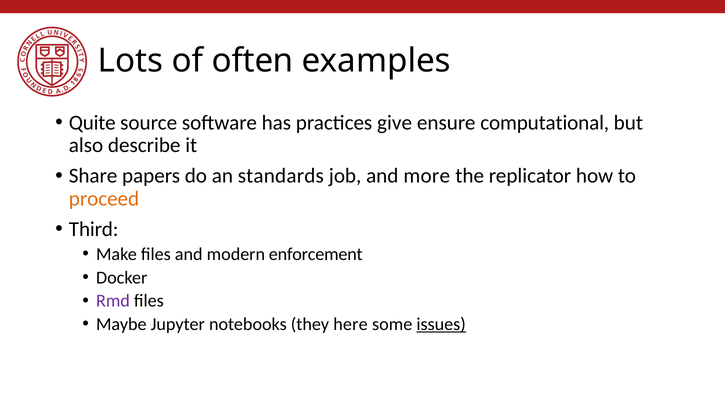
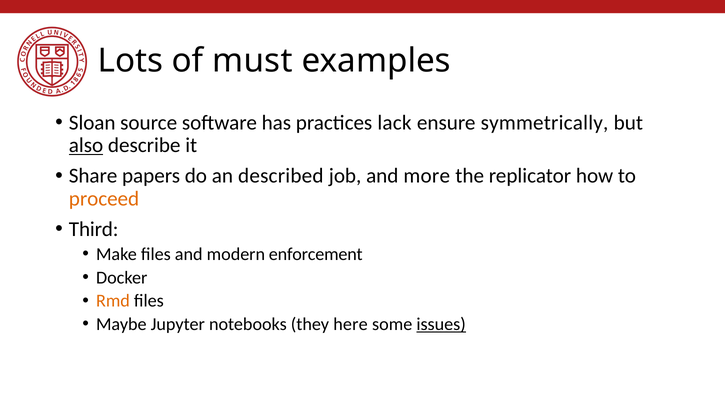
often: often -> must
Quite: Quite -> Sloan
give: give -> lack
computational: computational -> symmetrically
also underline: none -> present
standards: standards -> described
Rmd colour: purple -> orange
